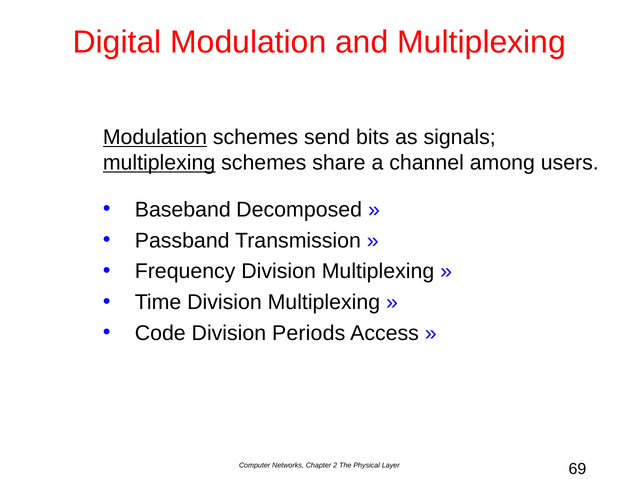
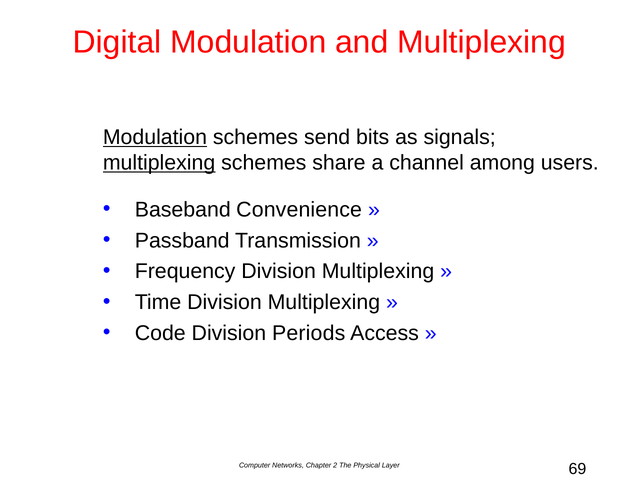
Decomposed: Decomposed -> Convenience
